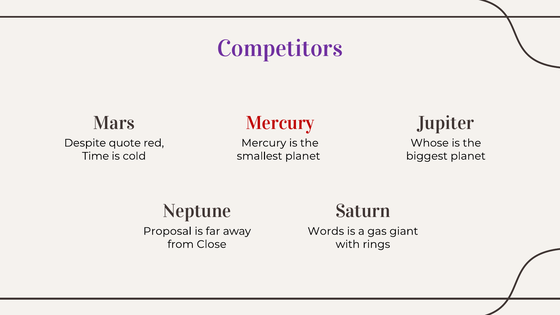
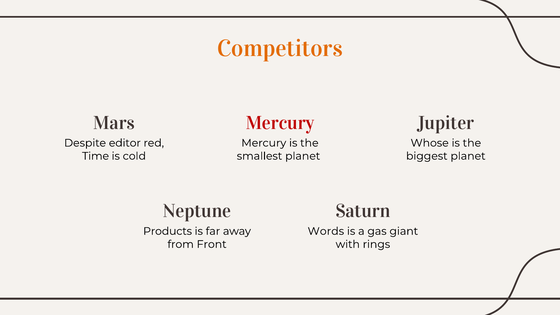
Competitors colour: purple -> orange
quote: quote -> editor
Proposal: Proposal -> Products
Close: Close -> Front
